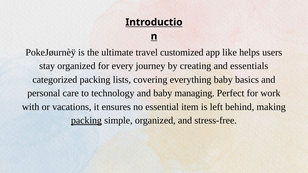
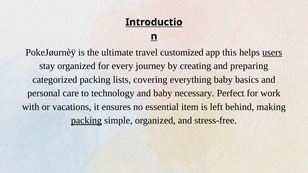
like: like -> this
users underline: none -> present
essentials: essentials -> preparing
managing: managing -> necessary
